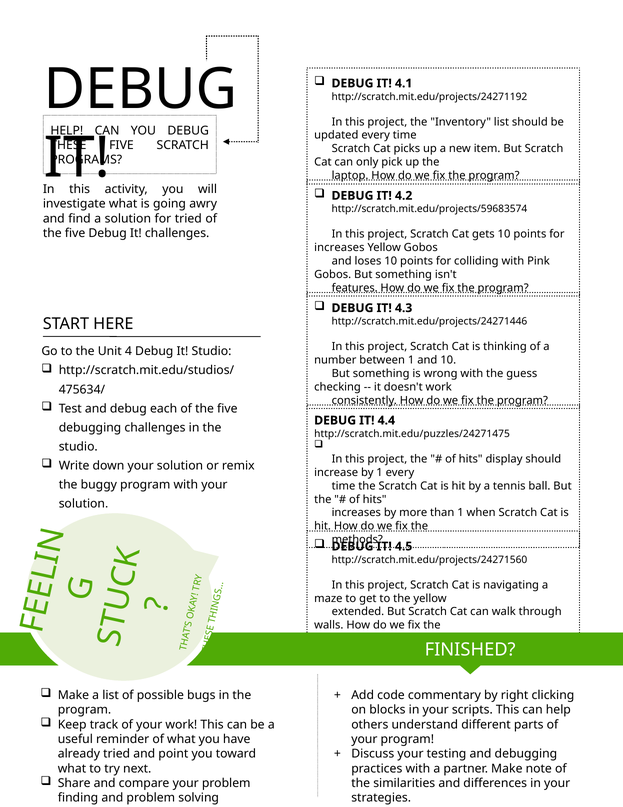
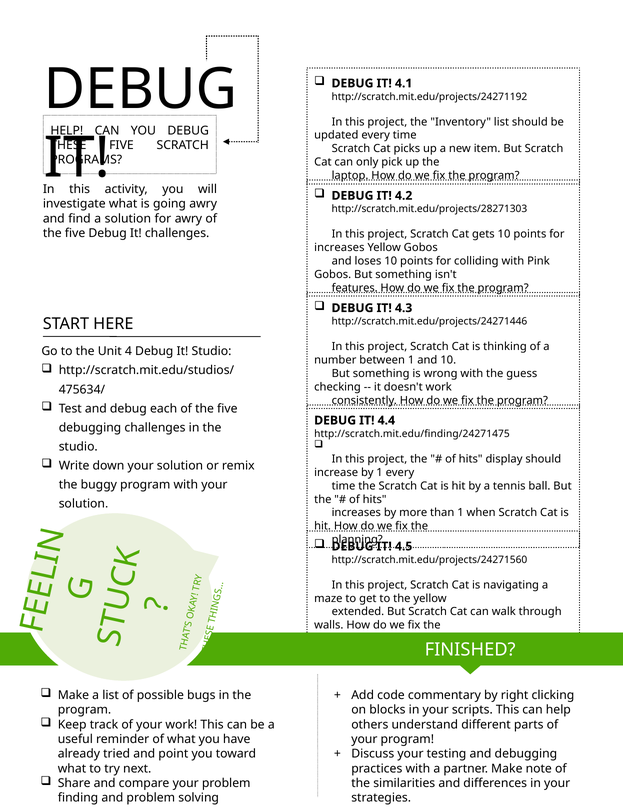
http://scratch.mit.edu/projects/59683574: http://scratch.mit.edu/projects/59683574 -> http://scratch.mit.edu/projects/28271303
for tried: tried -> awry
http://scratch.mit.edu/puzzles/24271475: http://scratch.mit.edu/puzzles/24271475 -> http://scratch.mit.edu/finding/24271475
methods: methods -> planning
